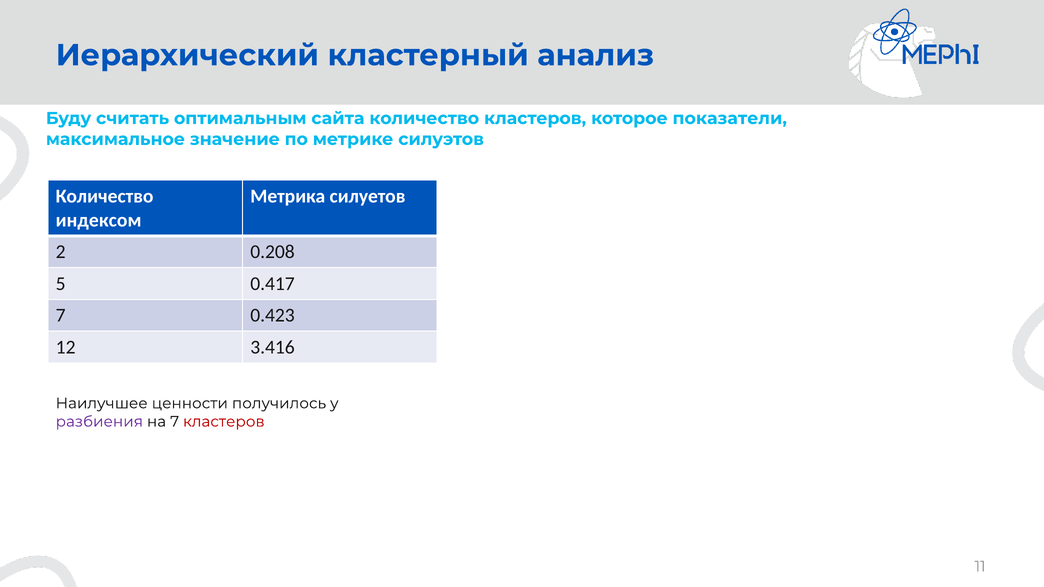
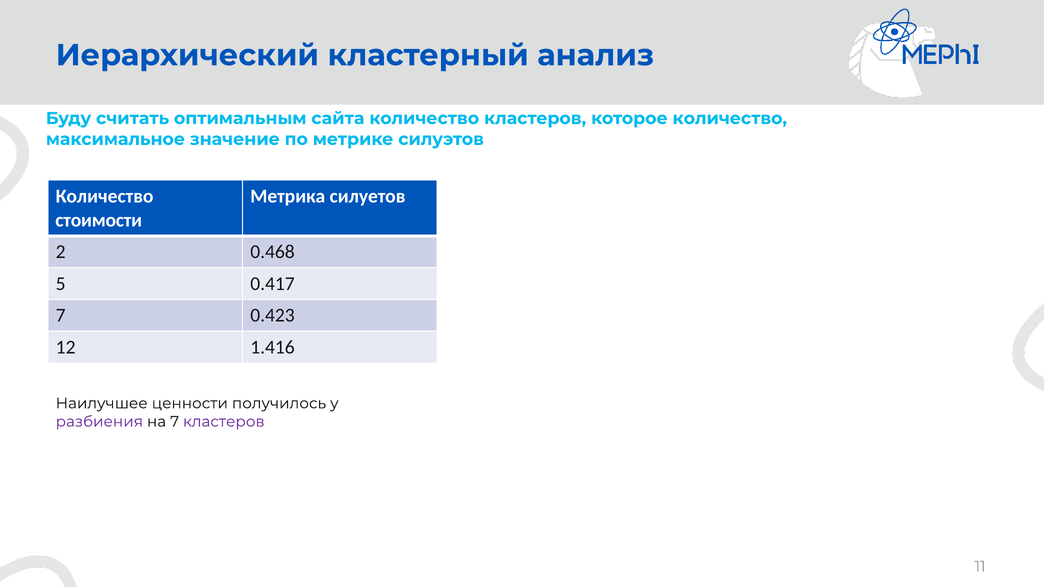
которое показатели: показатели -> количество
индексом: индексом -> стоимости
0.208: 0.208 -> 0.468
3.416: 3.416 -> 1.416
кластеров at (224, 422) colour: red -> purple
